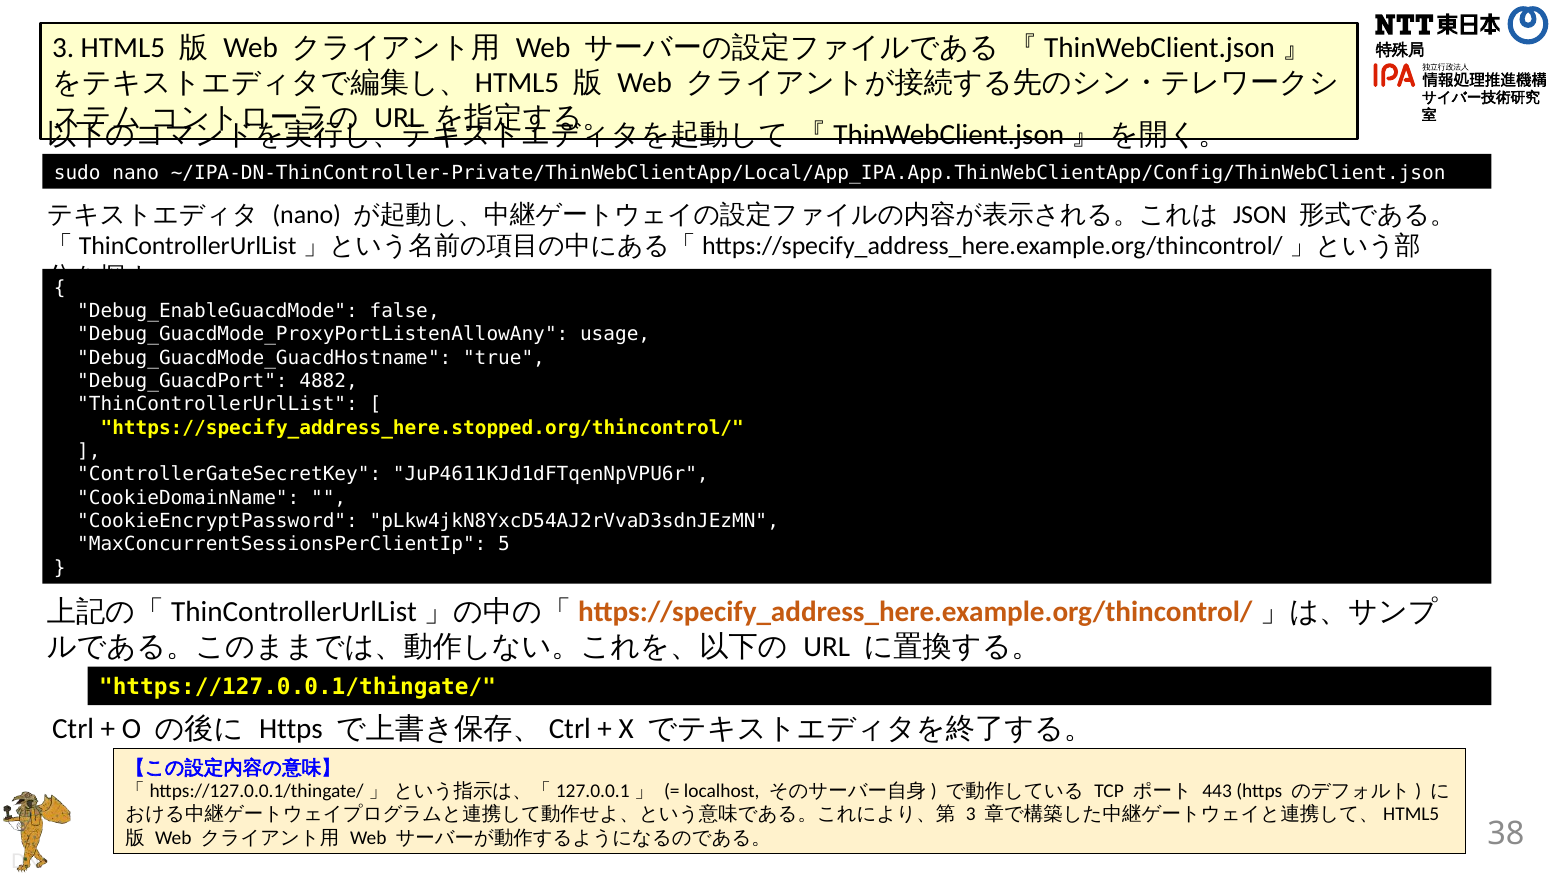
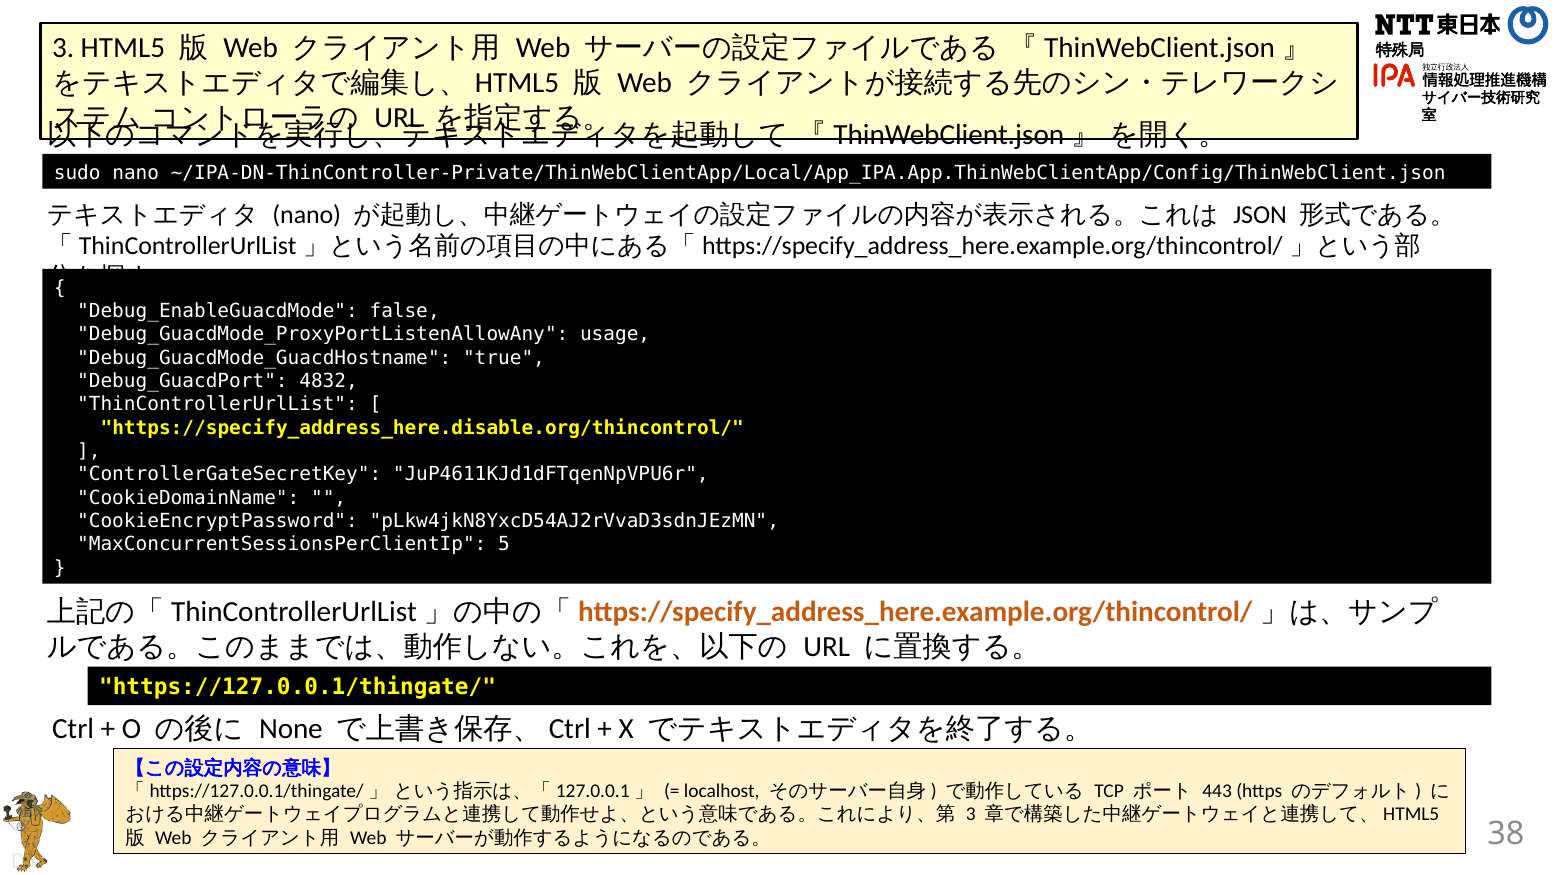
4882: 4882 -> 4832
https://specify_address_here.stopped.org/thincontrol/: https://specify_address_here.stopped.org/thincontrol/ -> https://specify_address_here.disable.org/thincontrol/
Https at (291, 729): Https -> None
